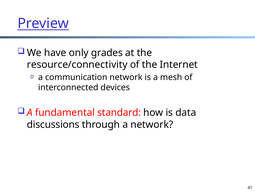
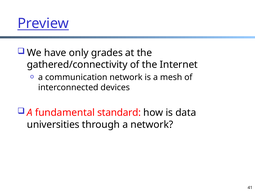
resource/connectivity: resource/connectivity -> gathered/connectivity
discussions: discussions -> universities
